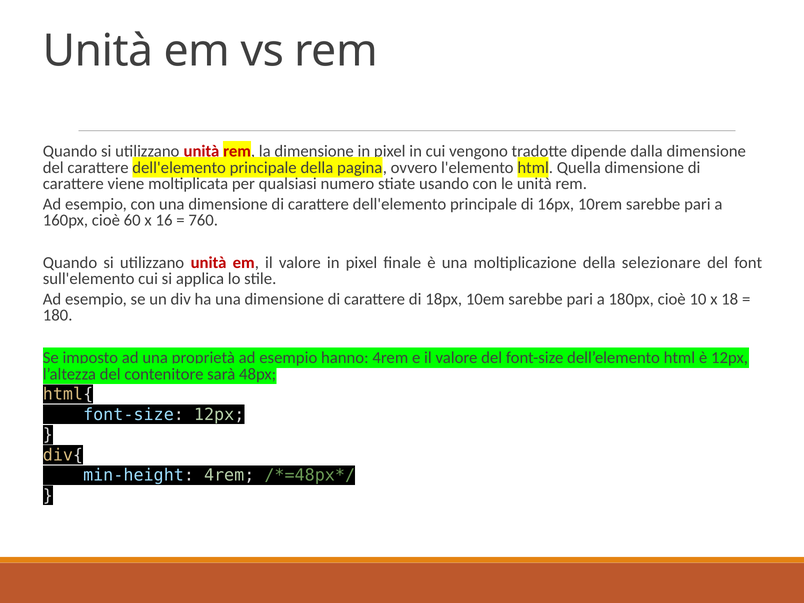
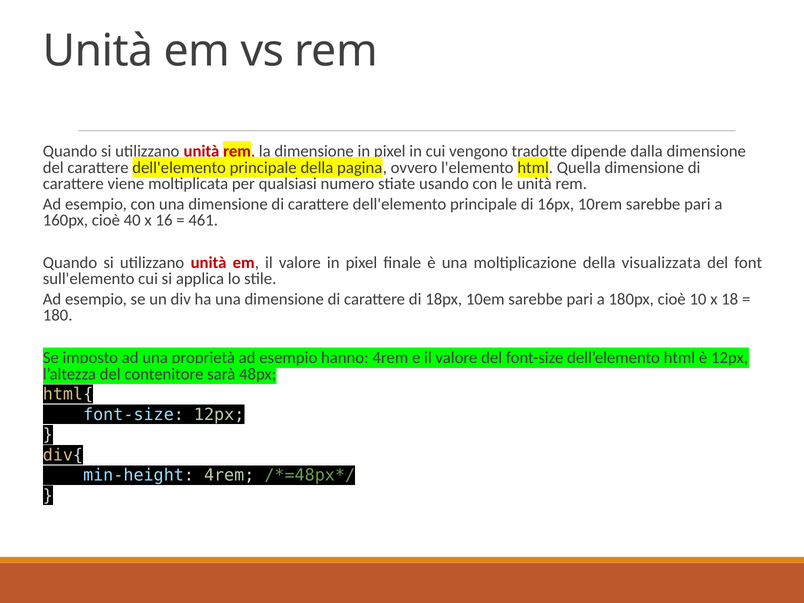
60: 60 -> 40
760: 760 -> 461
selezionare: selezionare -> visualizzata
